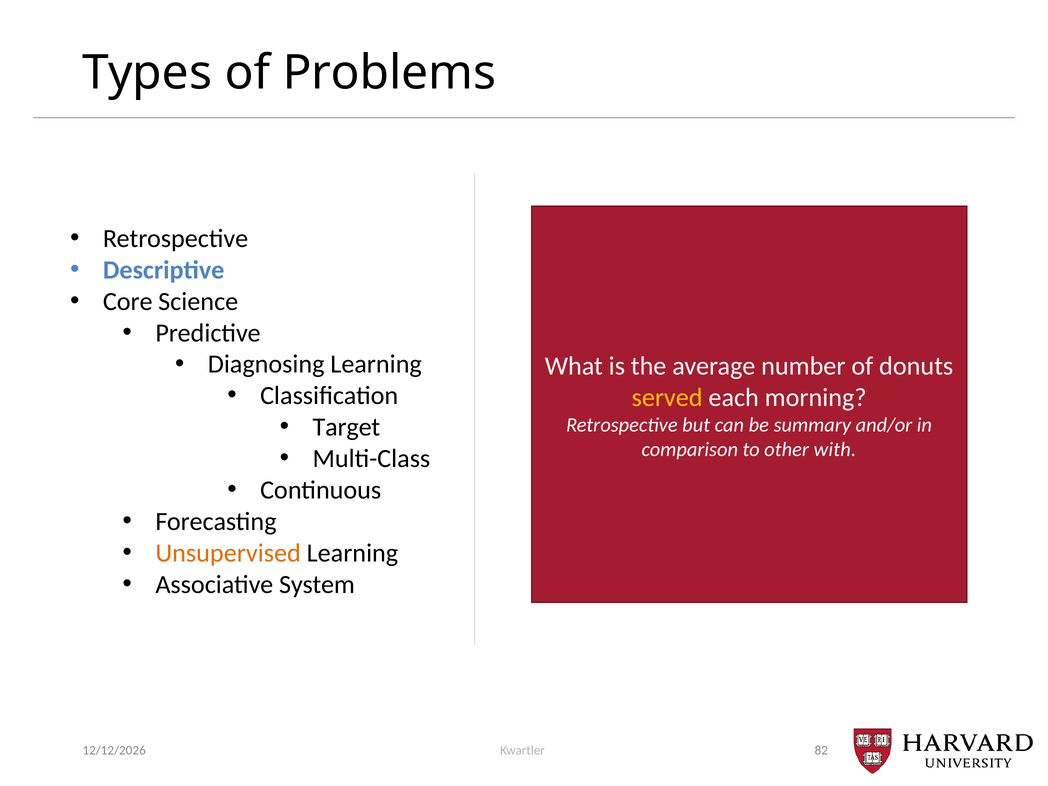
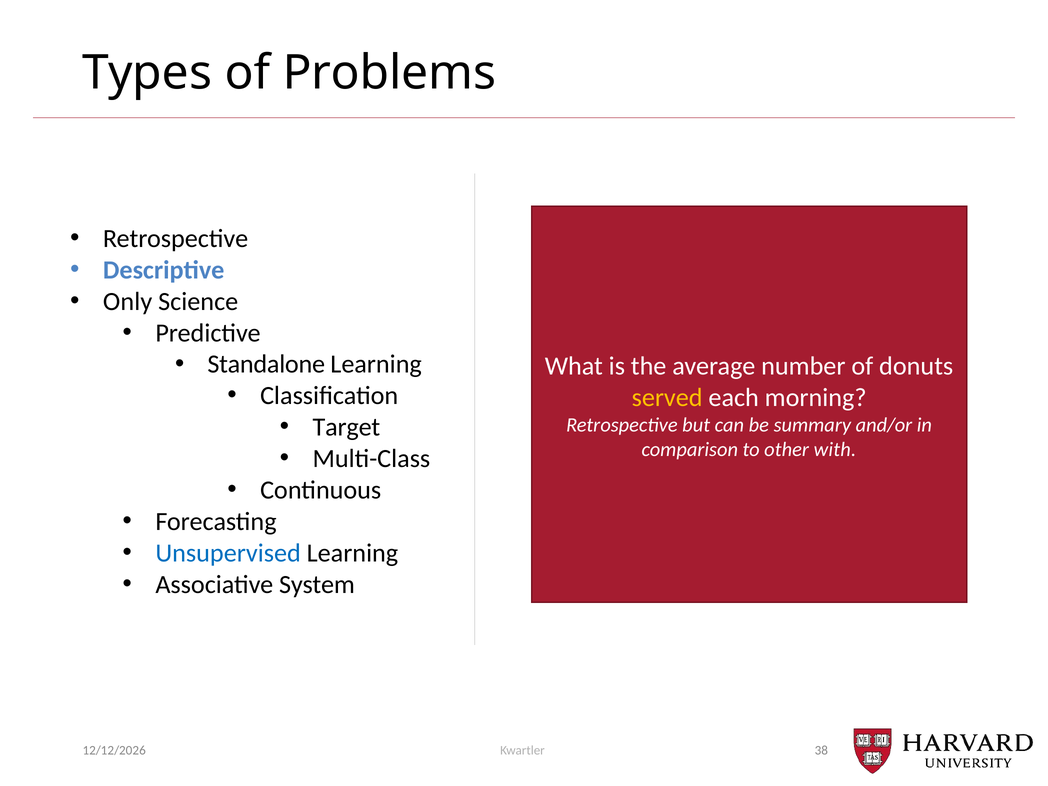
Core: Core -> Only
Diagnosing: Diagnosing -> Standalone
Unsupervised colour: orange -> blue
82: 82 -> 38
